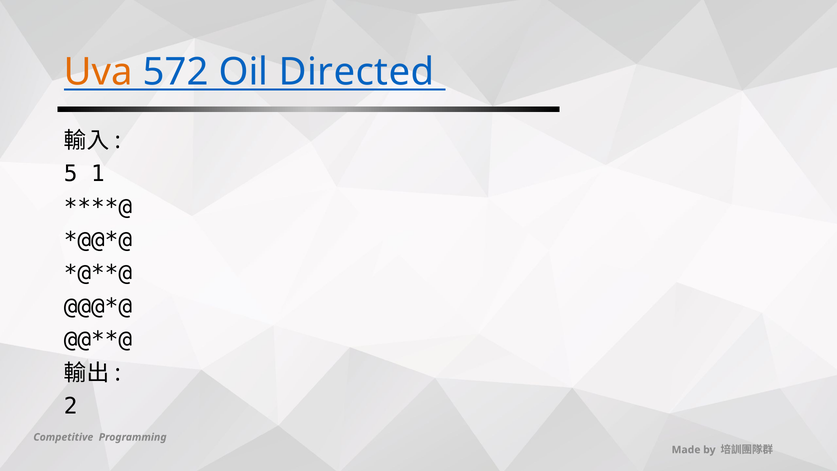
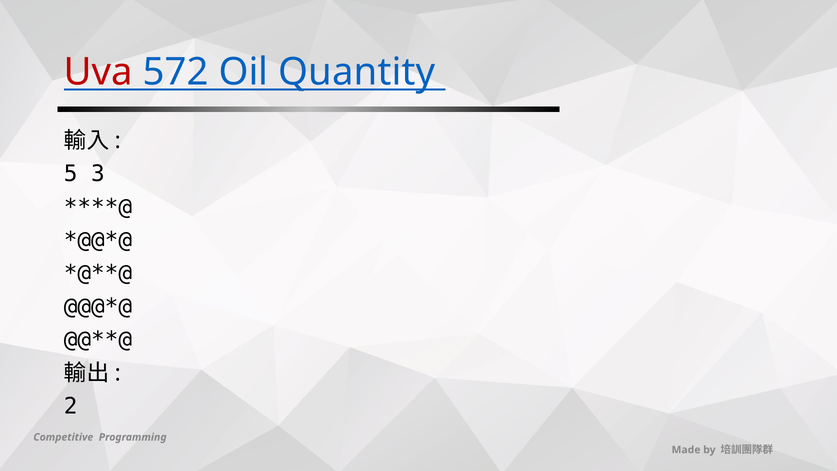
Uva colour: orange -> red
Directed: Directed -> Quantity
1: 1 -> 3
